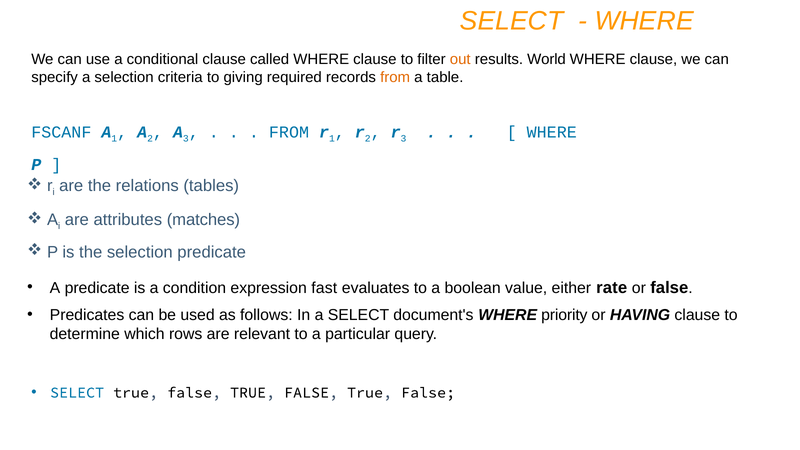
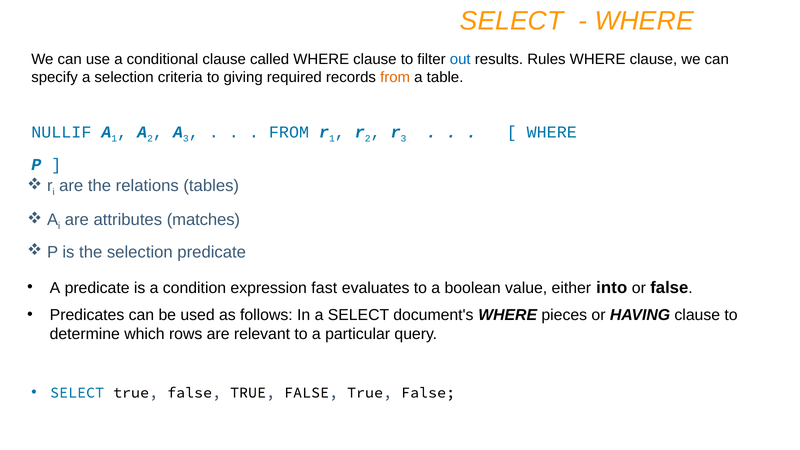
out colour: orange -> blue
World: World -> Rules
FSCANF: FSCANF -> NULLIF
rate: rate -> into
priority: priority -> pieces
